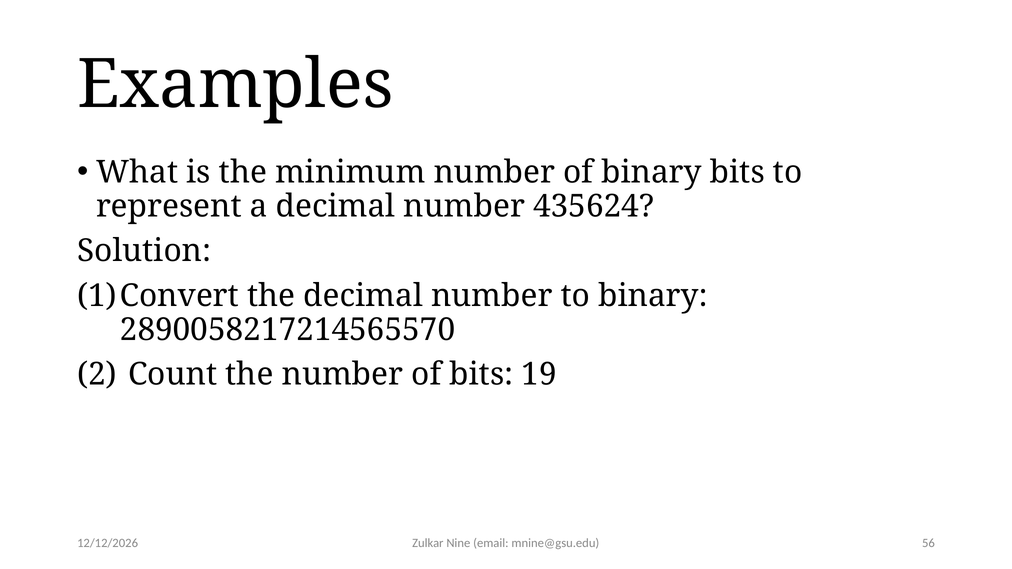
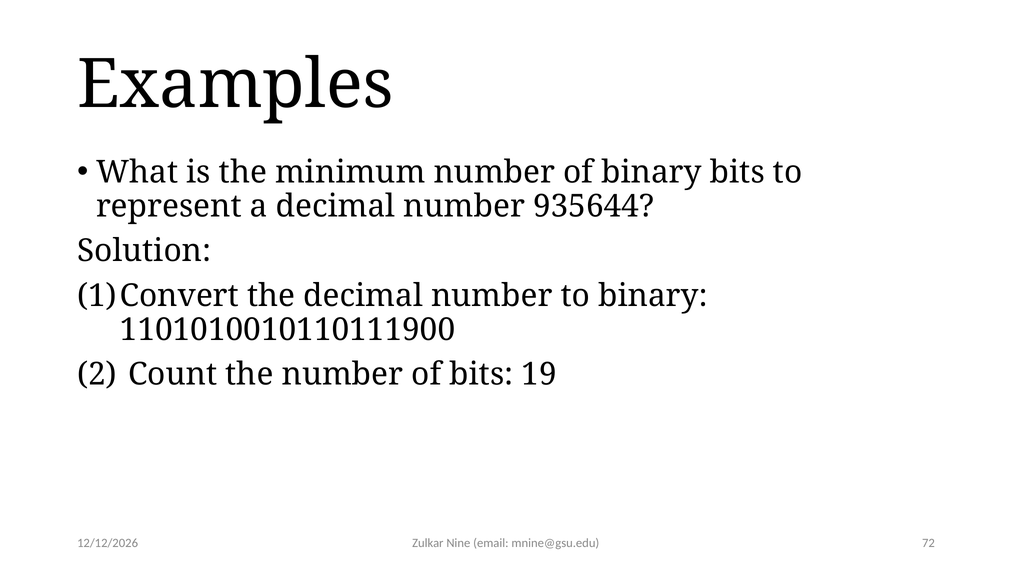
435624: 435624 -> 935644
2890058217214565570: 2890058217214565570 -> 1101010010110111900
56: 56 -> 72
